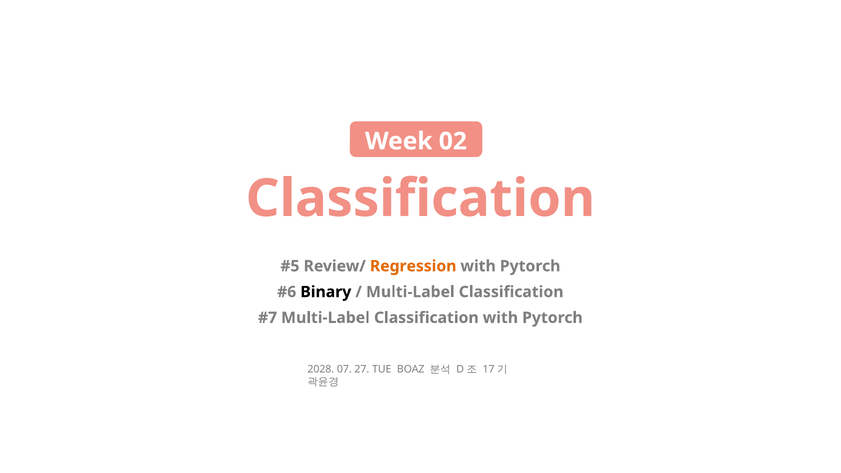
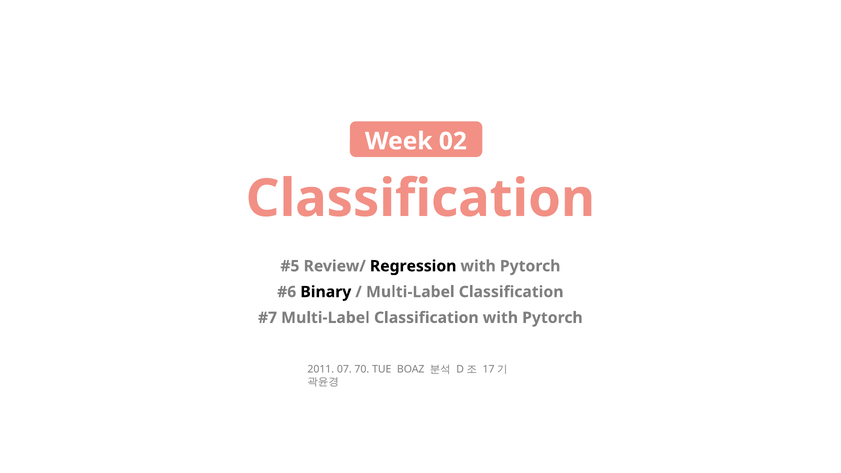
Regression colour: orange -> black
2028: 2028 -> 2011
27: 27 -> 70
